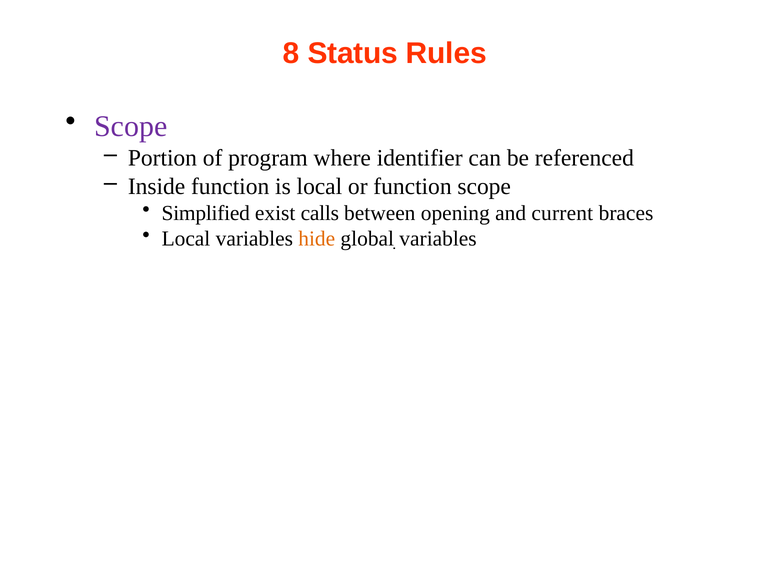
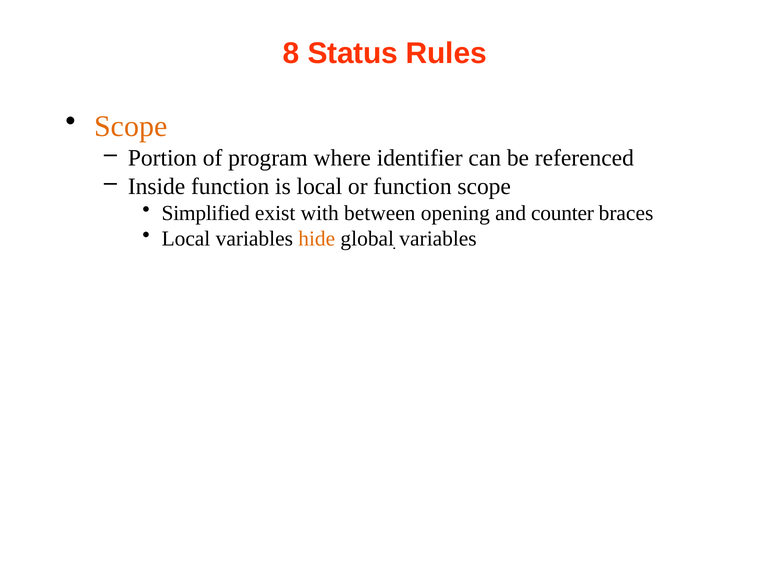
Scope at (131, 127) colour: purple -> orange
calls: calls -> with
current: current -> counter
